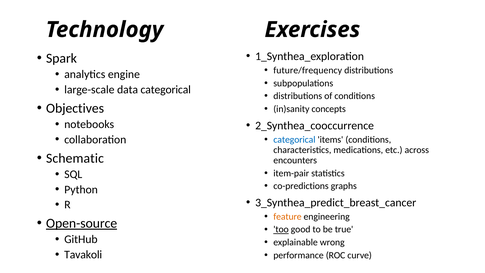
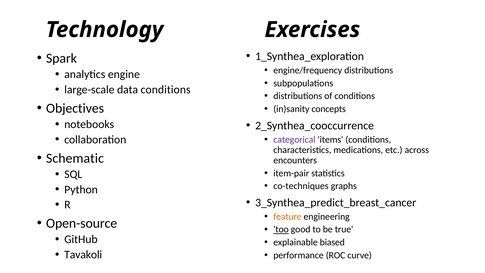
future/frequency: future/frequency -> engine/frequency
data categorical: categorical -> conditions
categorical at (294, 139) colour: blue -> purple
co-predictions: co-predictions -> co-techniques
Open-source underline: present -> none
wrong: wrong -> biased
